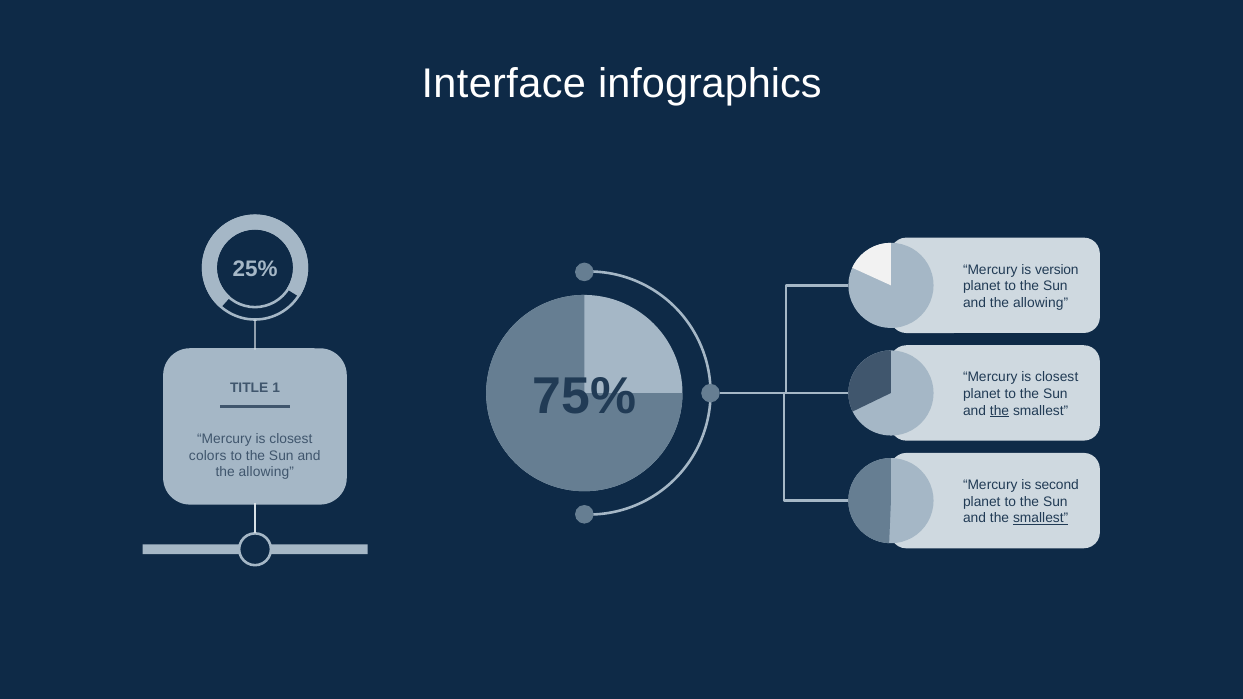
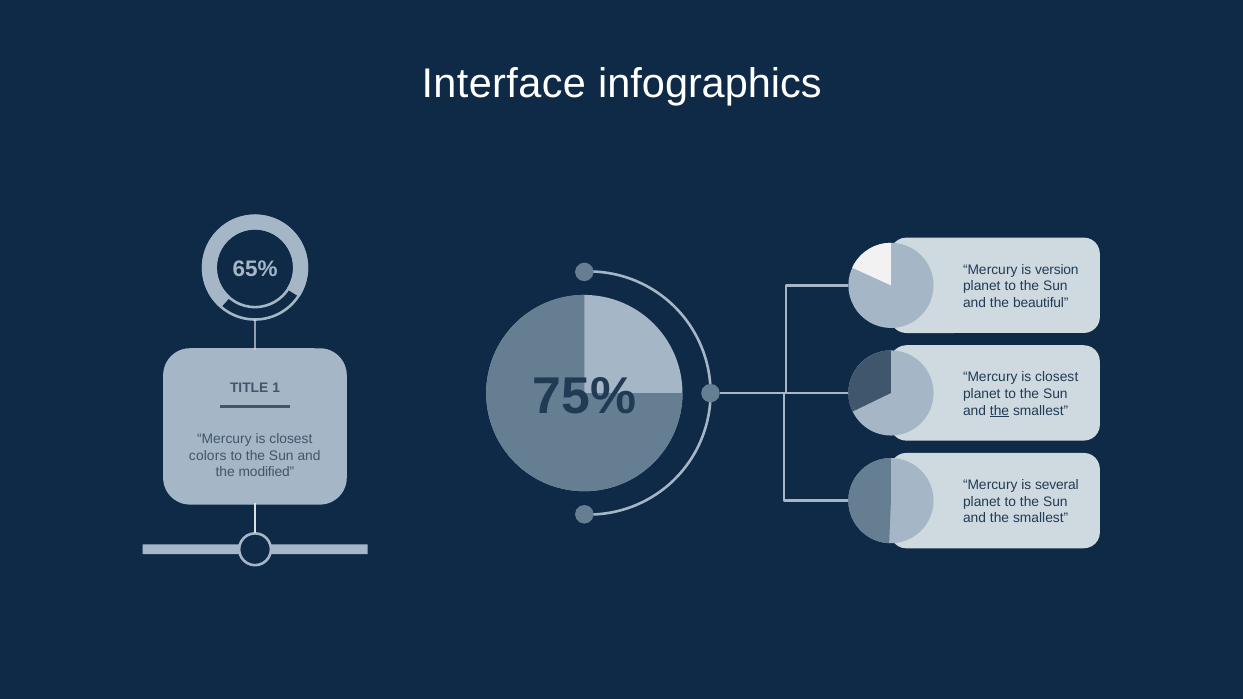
25%: 25% -> 65%
allowing at (1041, 303): allowing -> beautiful
allowing at (266, 472): allowing -> modified
second: second -> several
smallest at (1041, 518) underline: present -> none
